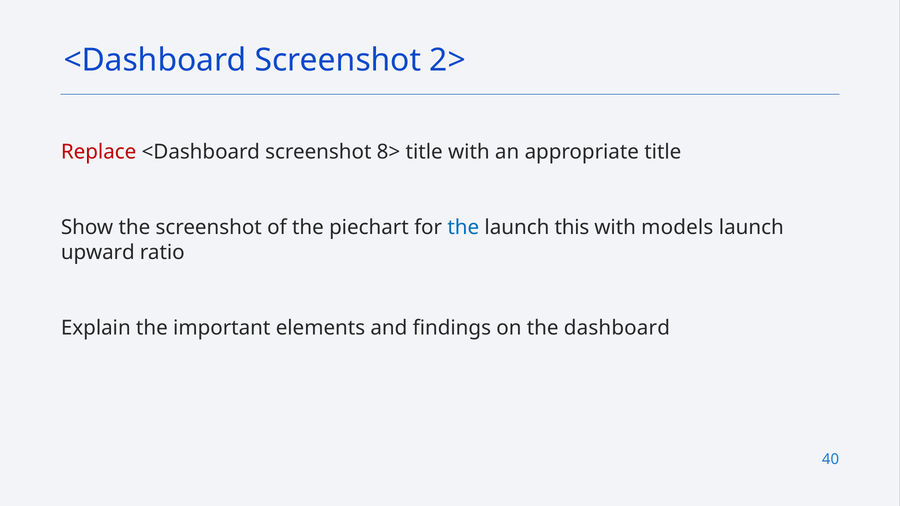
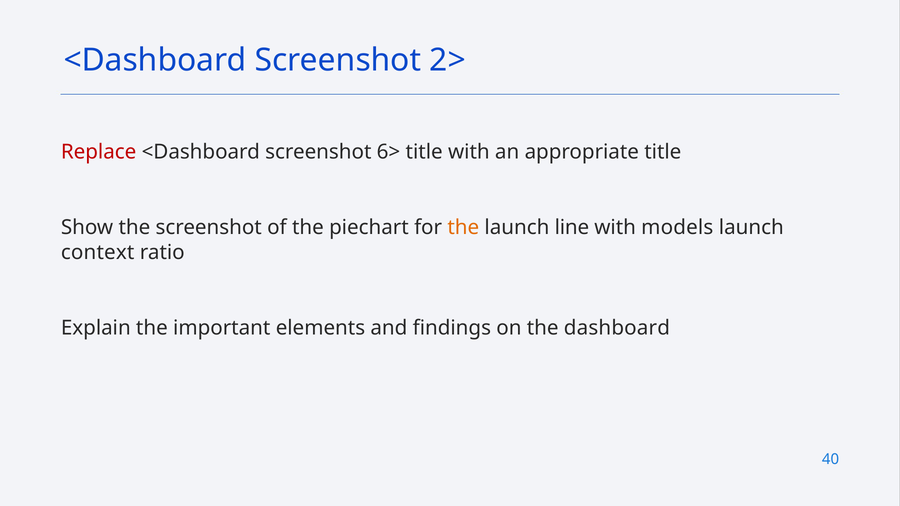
8>: 8> -> 6>
the at (463, 228) colour: blue -> orange
this: this -> line
upward: upward -> context
